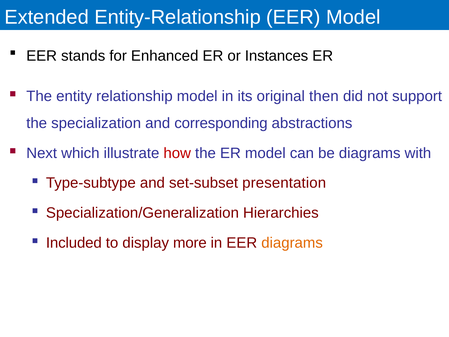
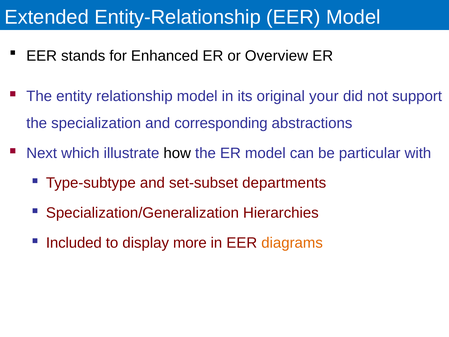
Instances: Instances -> Overview
then: then -> your
how colour: red -> black
be diagrams: diagrams -> particular
presentation: presentation -> departments
